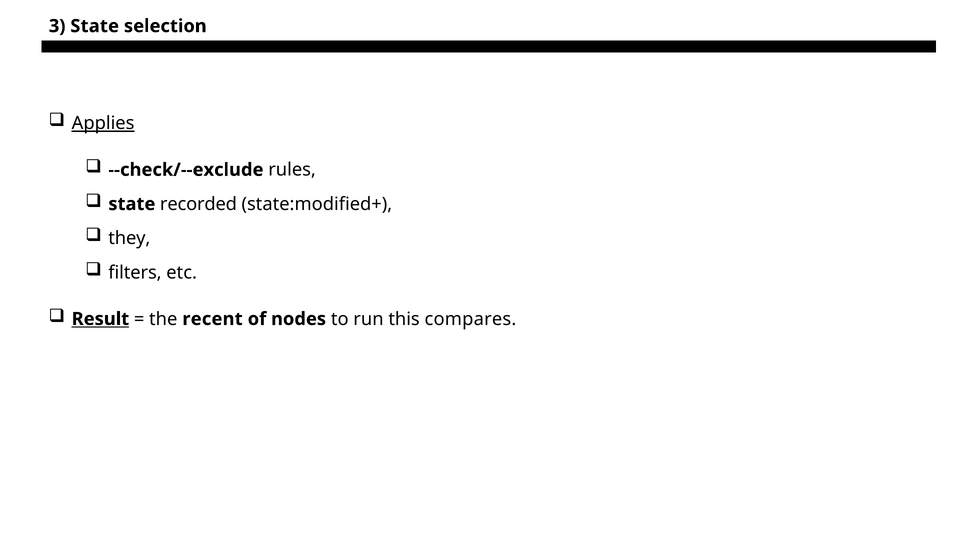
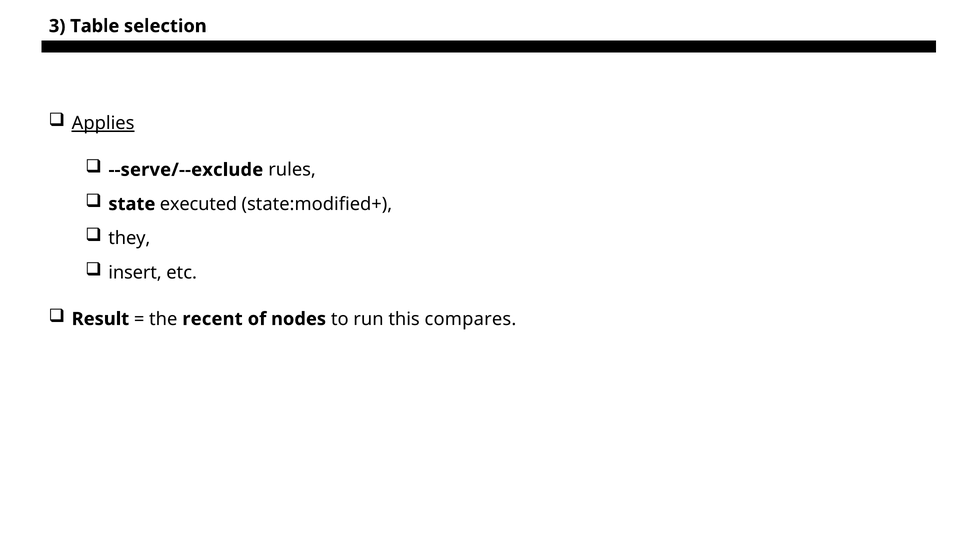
3 State: State -> Table
--check/--exclude: --check/--exclude -> --serve/--exclude
recorded: recorded -> executed
filters: filters -> insert
Result underline: present -> none
